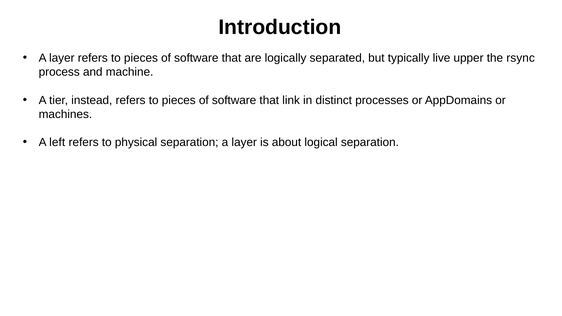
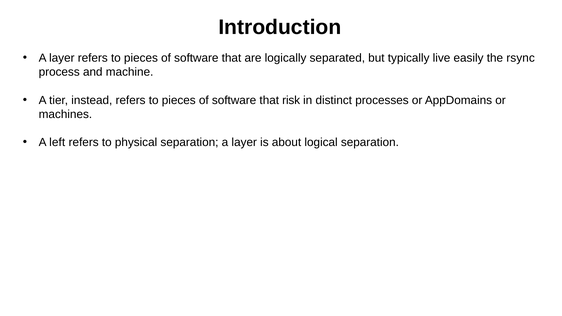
upper: upper -> easily
link: link -> risk
